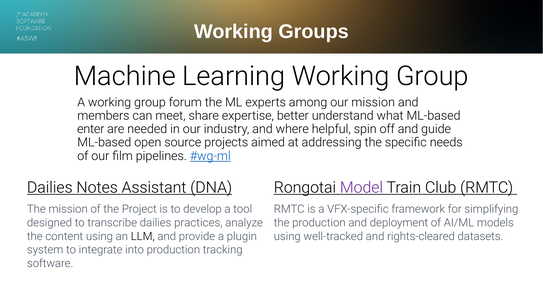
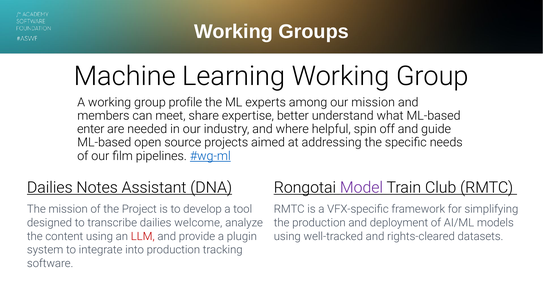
forum: forum -> profile
practices: practices -> welcome
LLM colour: black -> red
